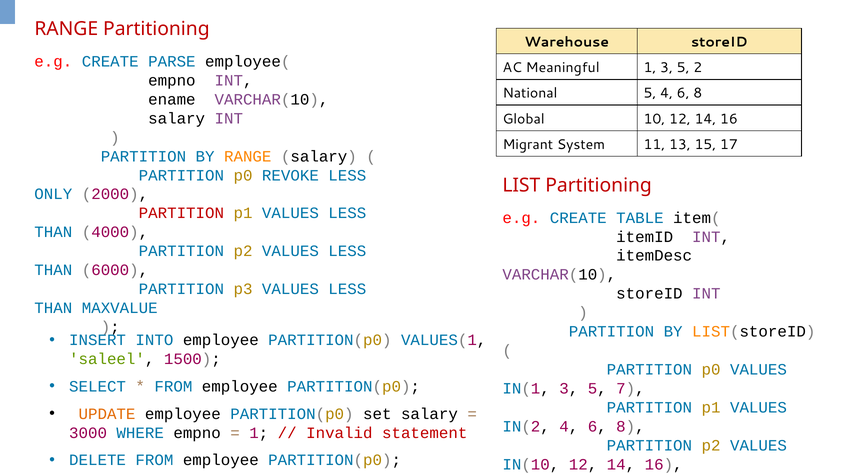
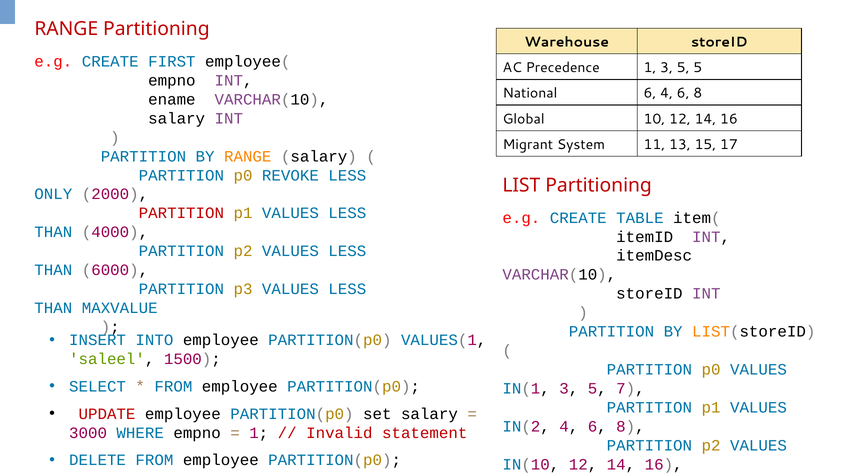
PARSE: PARSE -> FIRST
Meaningful: Meaningful -> Precedence
5 2: 2 -> 5
National 5: 5 -> 6
UPDATE colour: orange -> red
